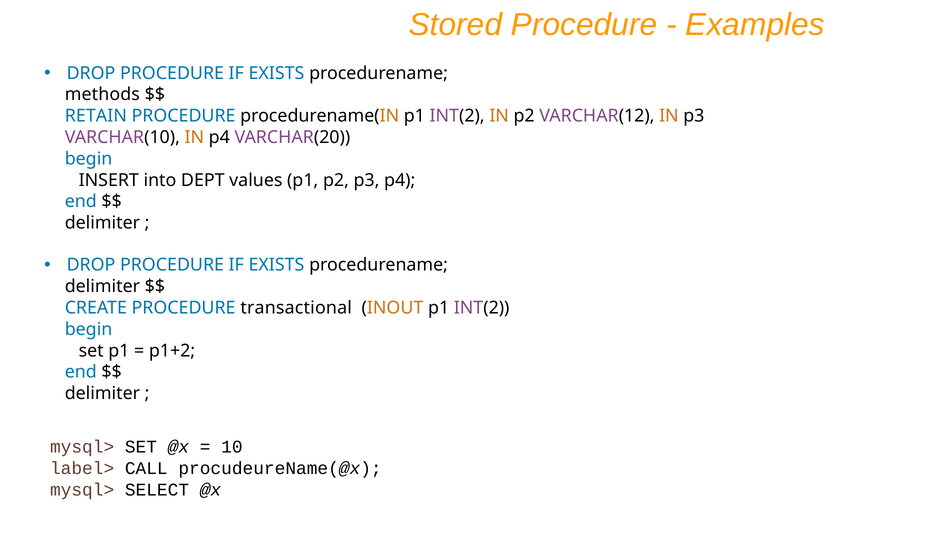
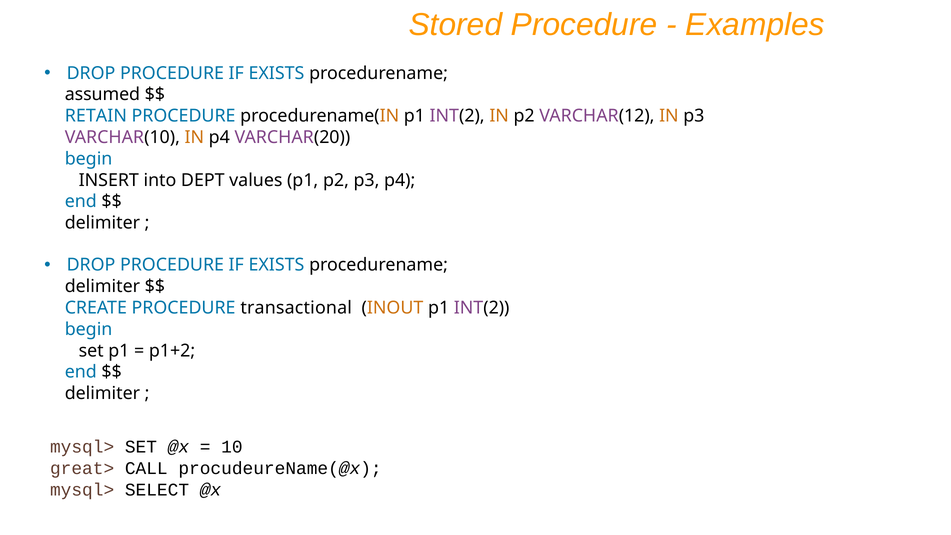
methods: methods -> assumed
label>: label> -> great>
